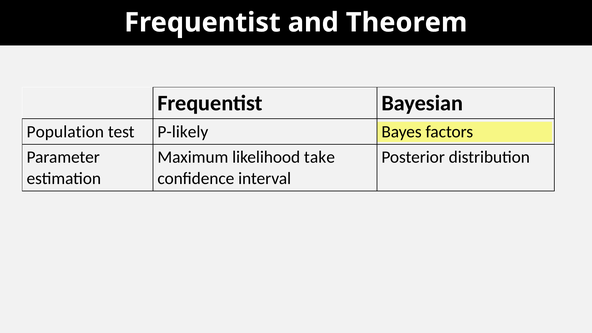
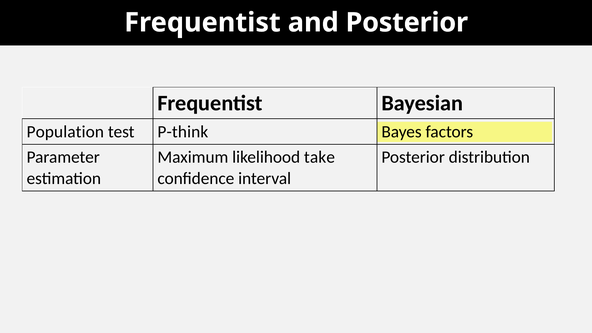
and Theorem: Theorem -> Posterior
P-likely: P-likely -> P-think
